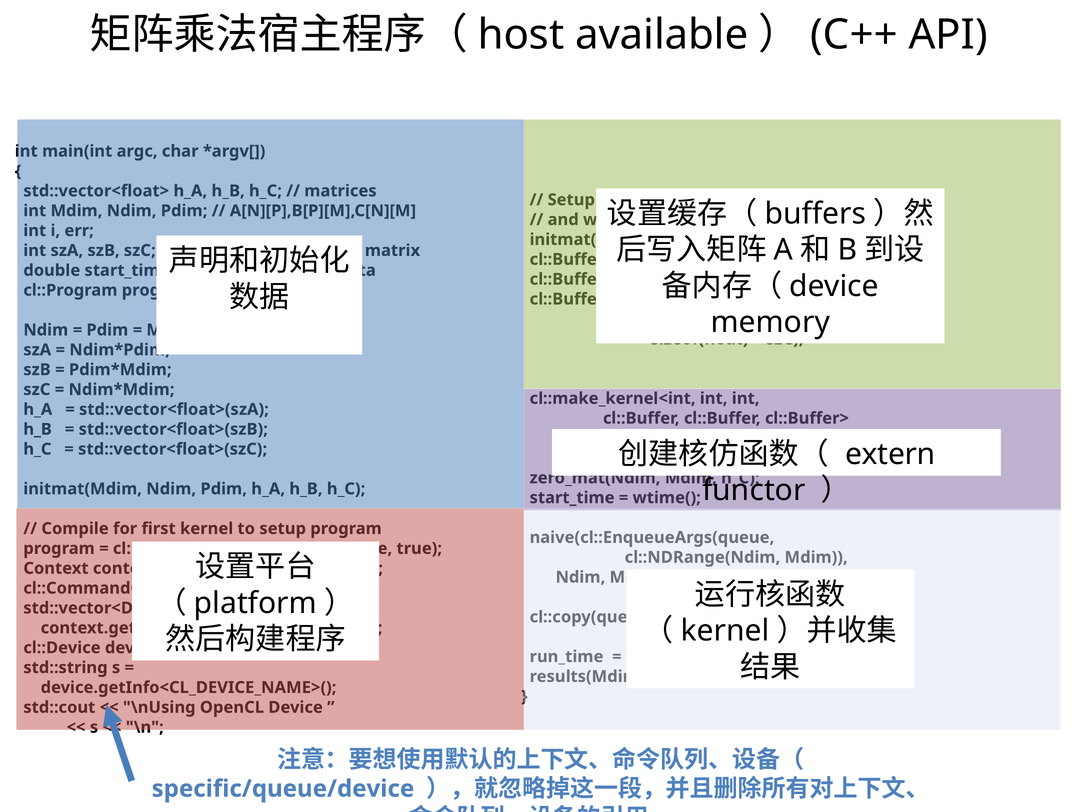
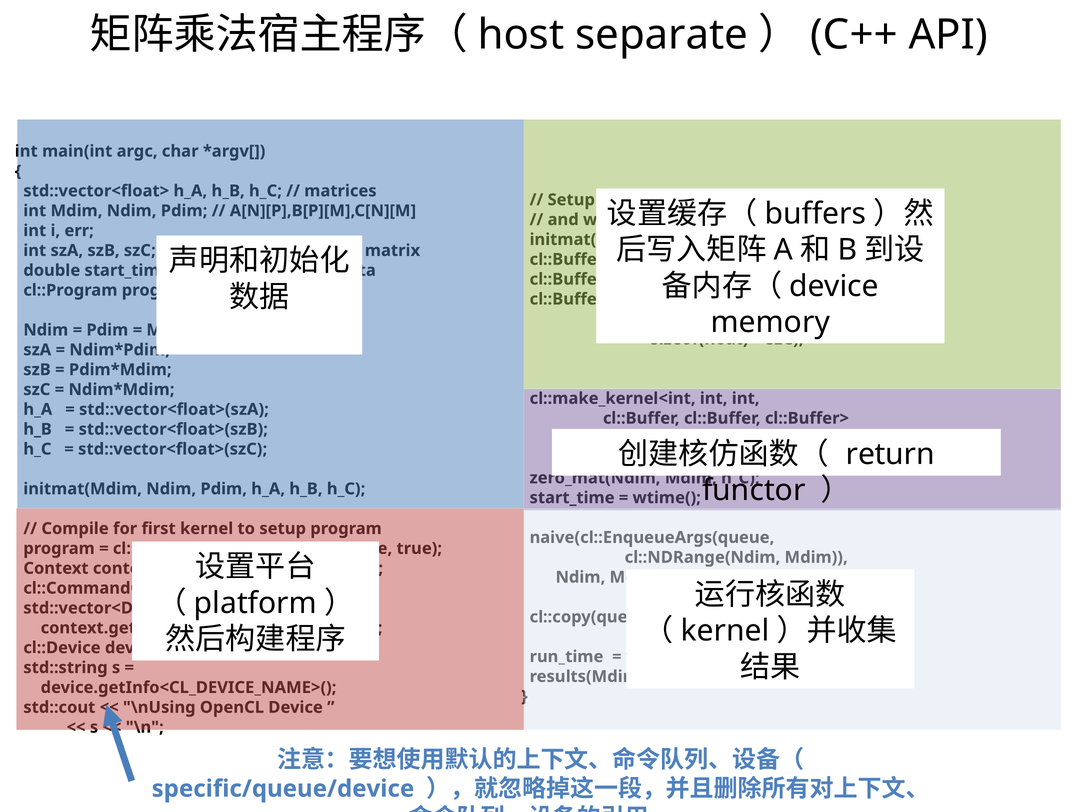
available: available -> separate
extern: extern -> return
